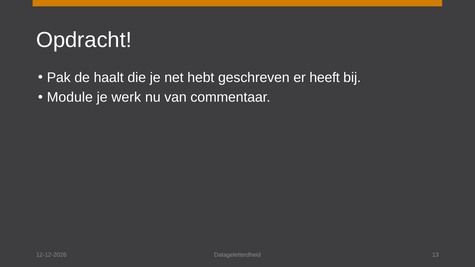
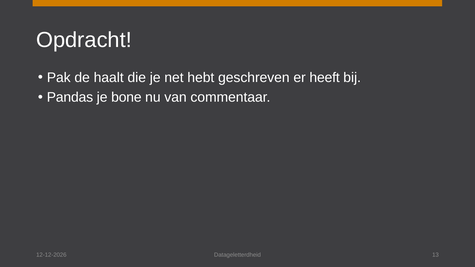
Module: Module -> Pandas
werk: werk -> bone
